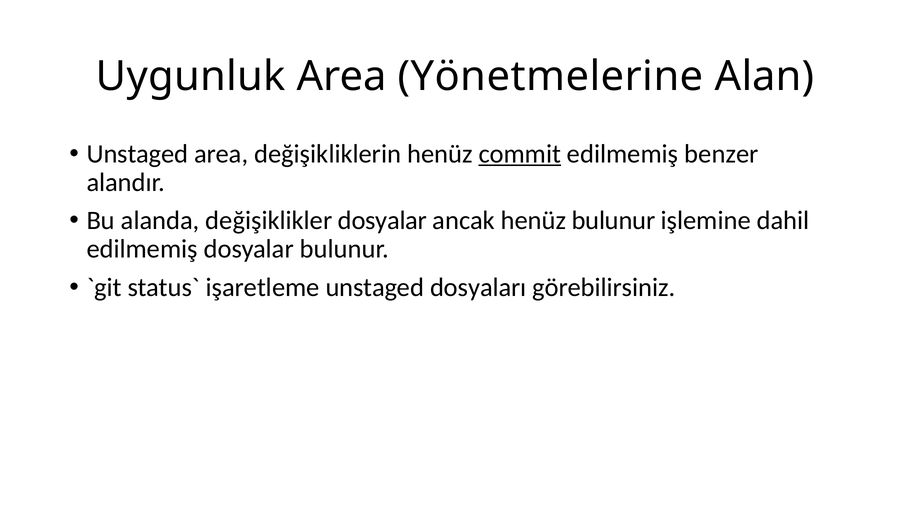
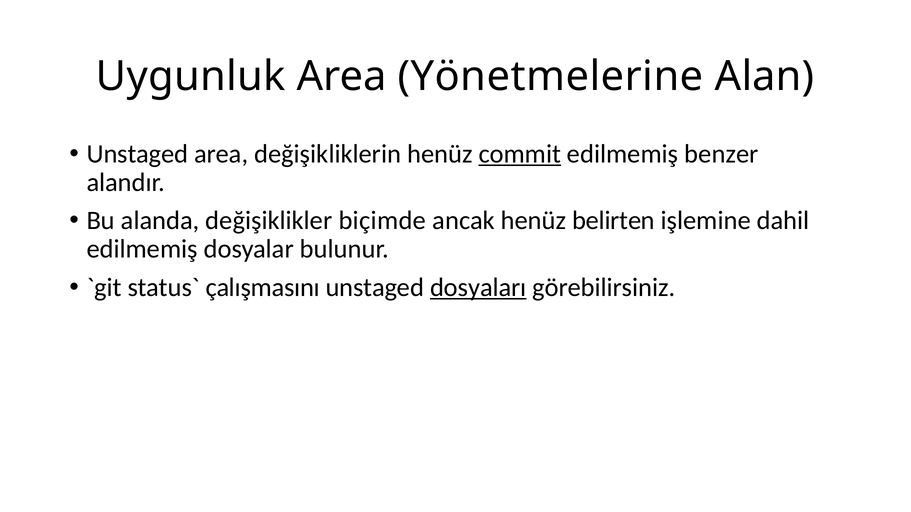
değişiklikler dosyalar: dosyalar -> biçimde
henüz bulunur: bulunur -> belirten
işaretleme: işaretleme -> çalışmasını
dosyaları underline: none -> present
